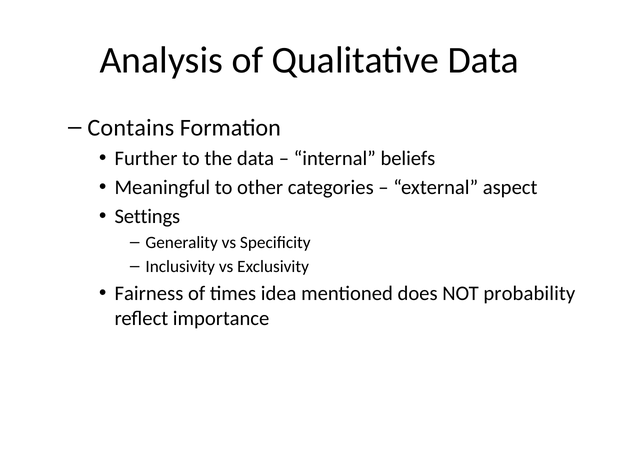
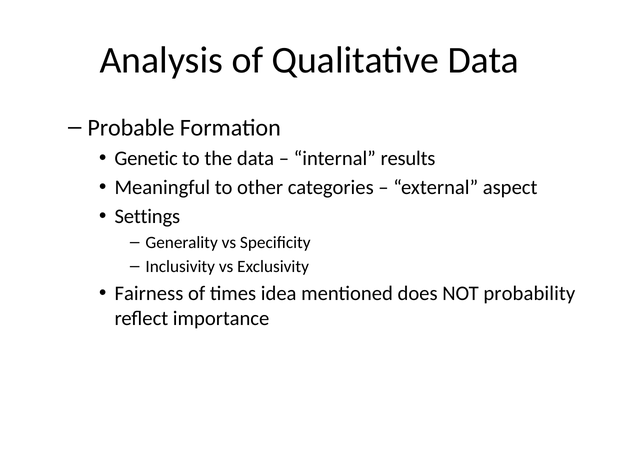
Contains: Contains -> Probable
Further: Further -> Genetic
beliefs: beliefs -> results
